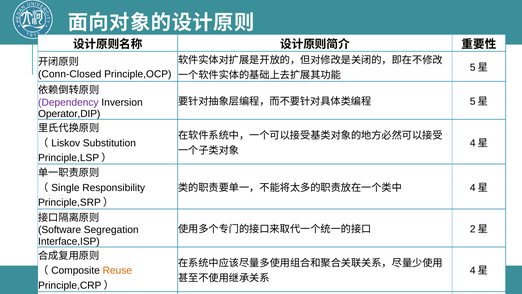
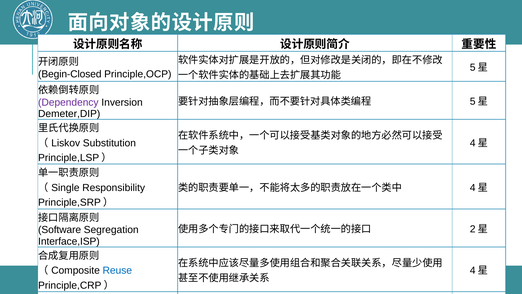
Conn-Closed: Conn-Closed -> Begin-Closed
Operator,DIP: Operator,DIP -> Demeter,DIP
Reuse colour: orange -> blue
